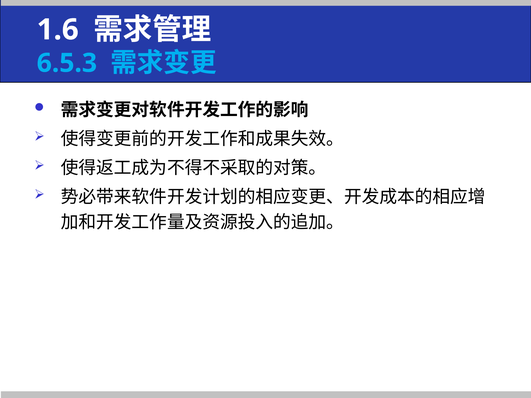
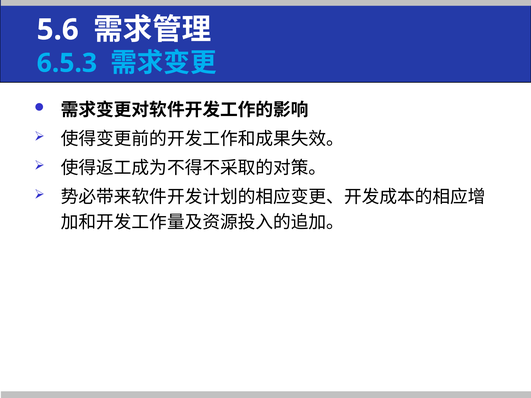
1.6: 1.6 -> 5.6
